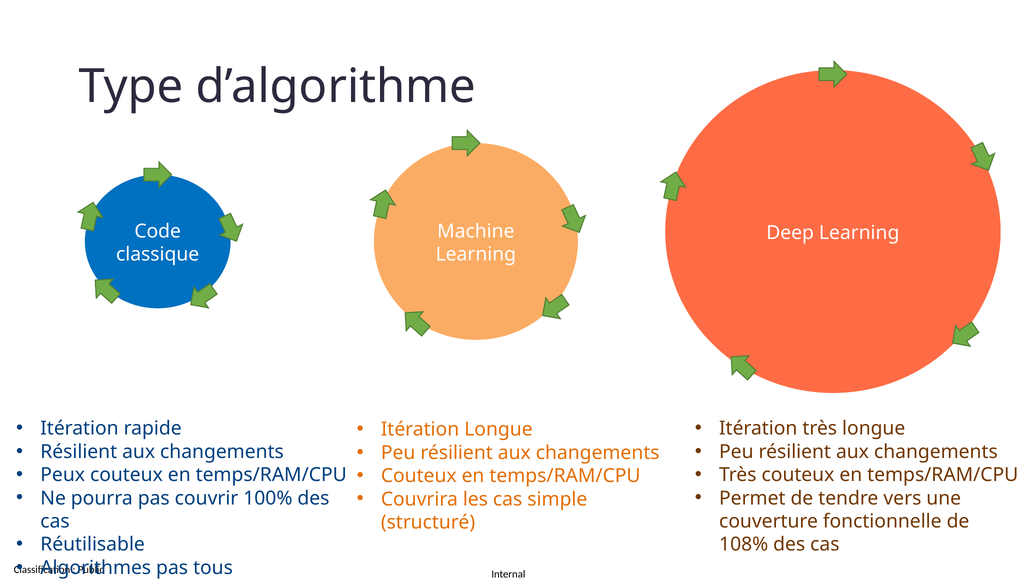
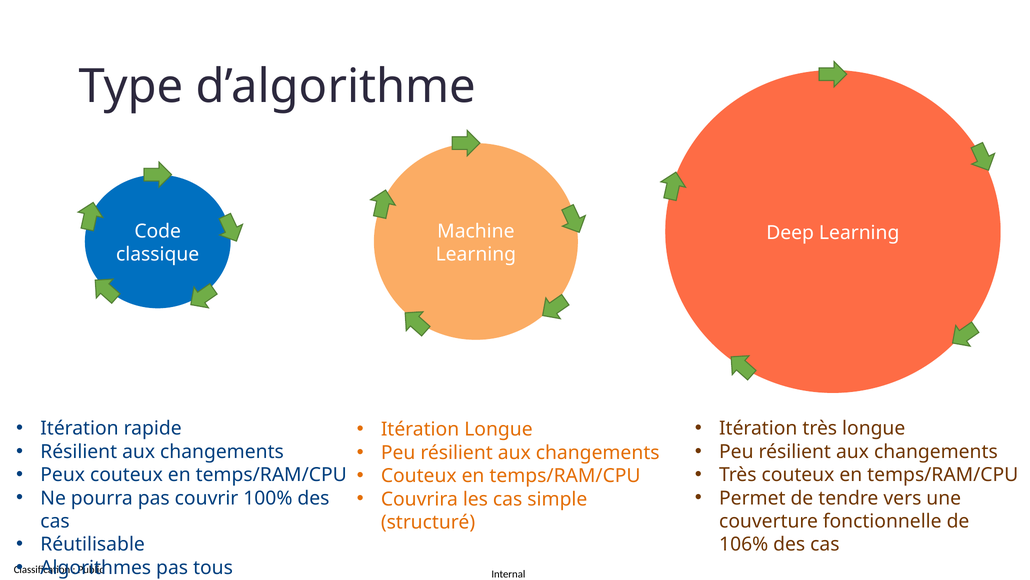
108%: 108% -> 106%
